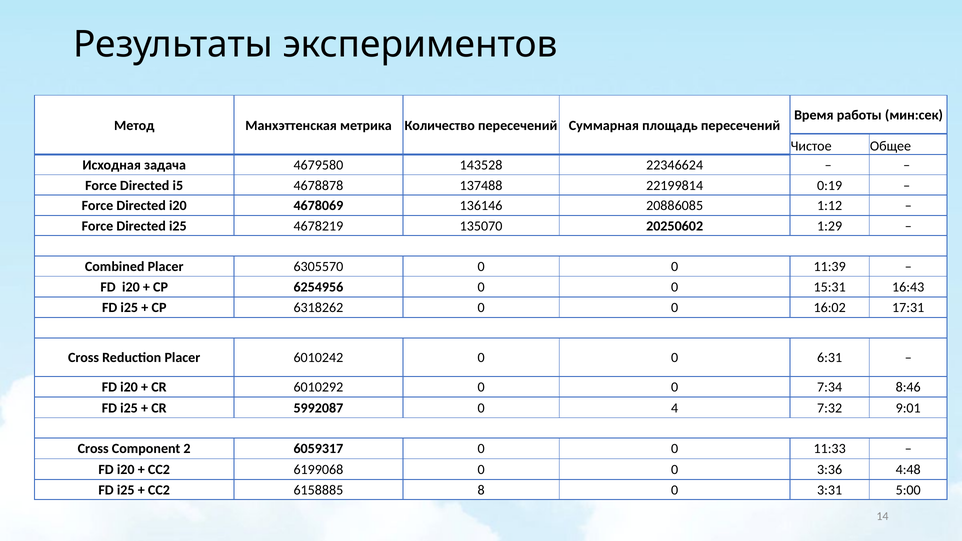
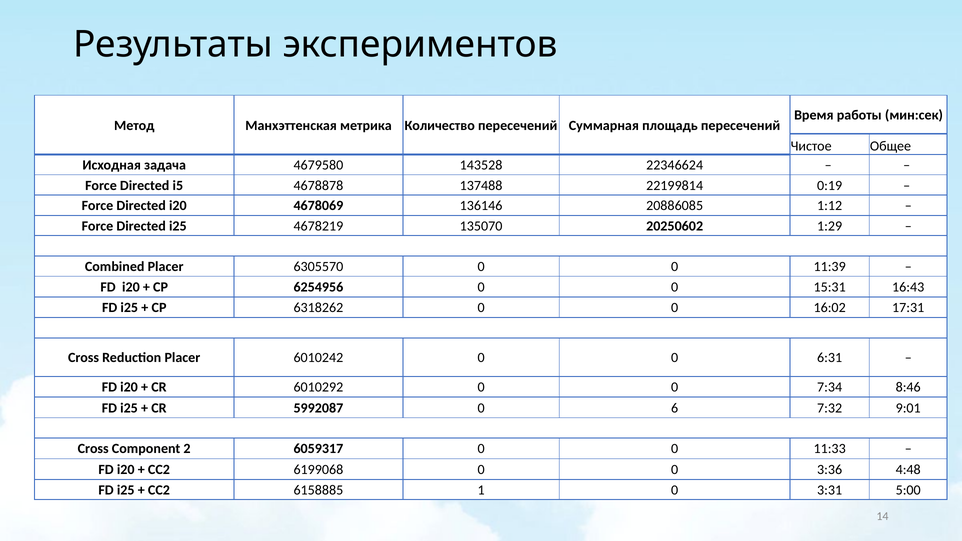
4: 4 -> 6
8: 8 -> 1
